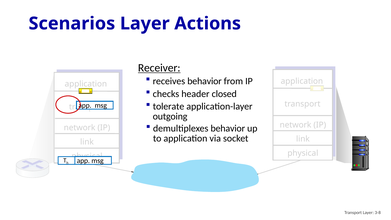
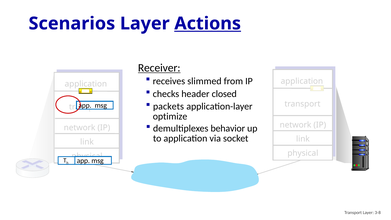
Actions underline: none -> present
receives behavior: behavior -> slimmed
tolerate: tolerate -> packets
outgoing: outgoing -> optimize
